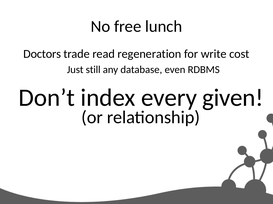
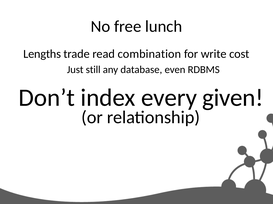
Doctors: Doctors -> Lengths
regeneration: regeneration -> combination
